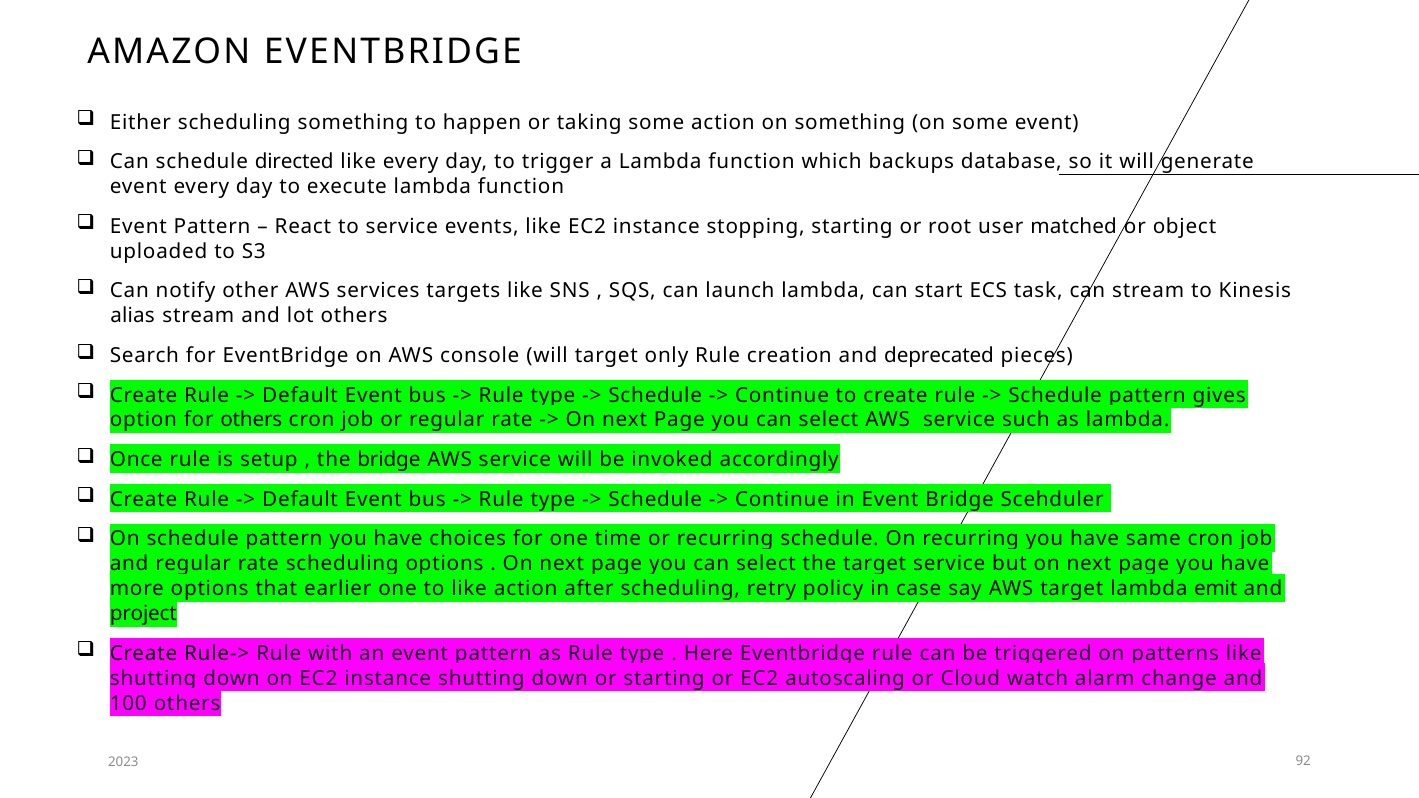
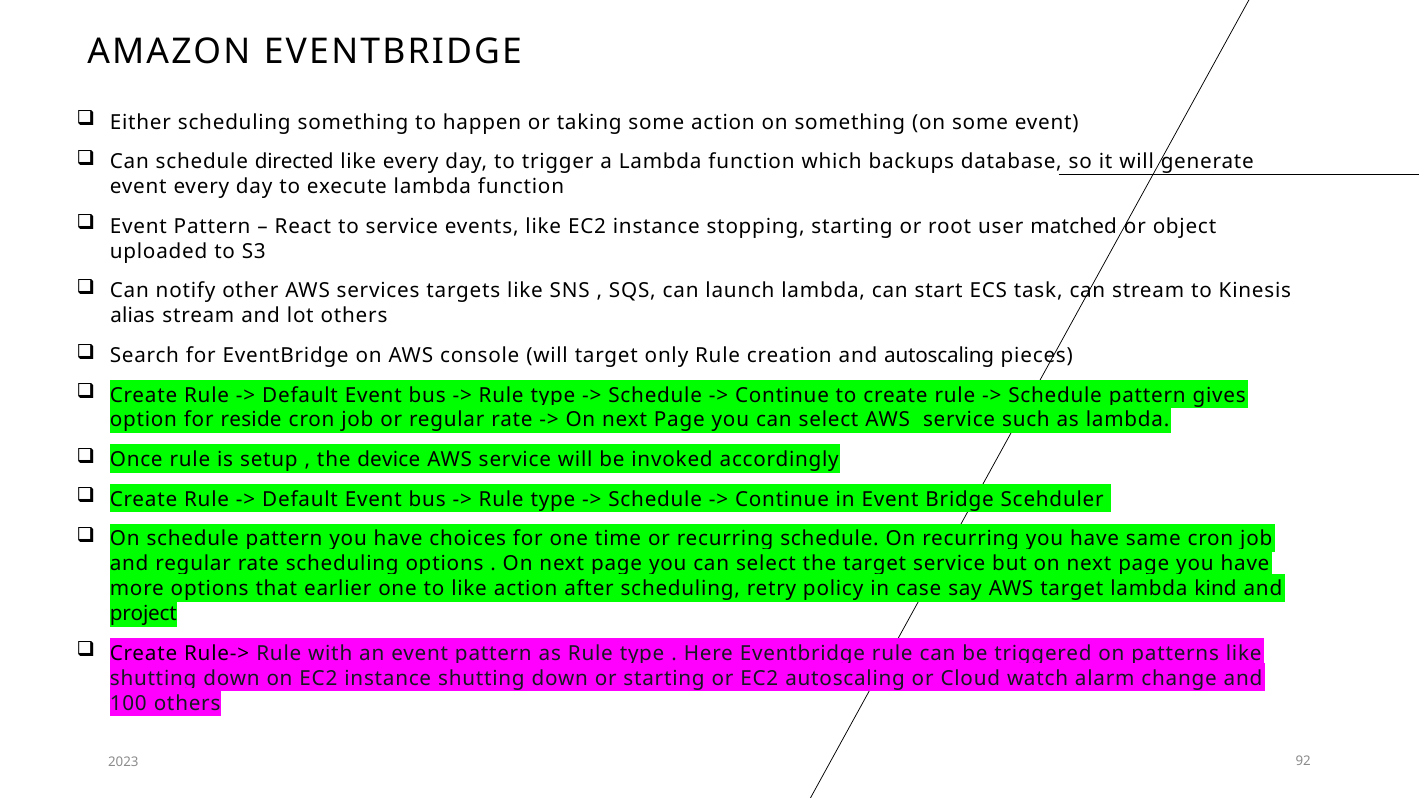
and deprecated: deprecated -> autoscaling
for others: others -> reside
the bridge: bridge -> device
emit: emit -> kind
